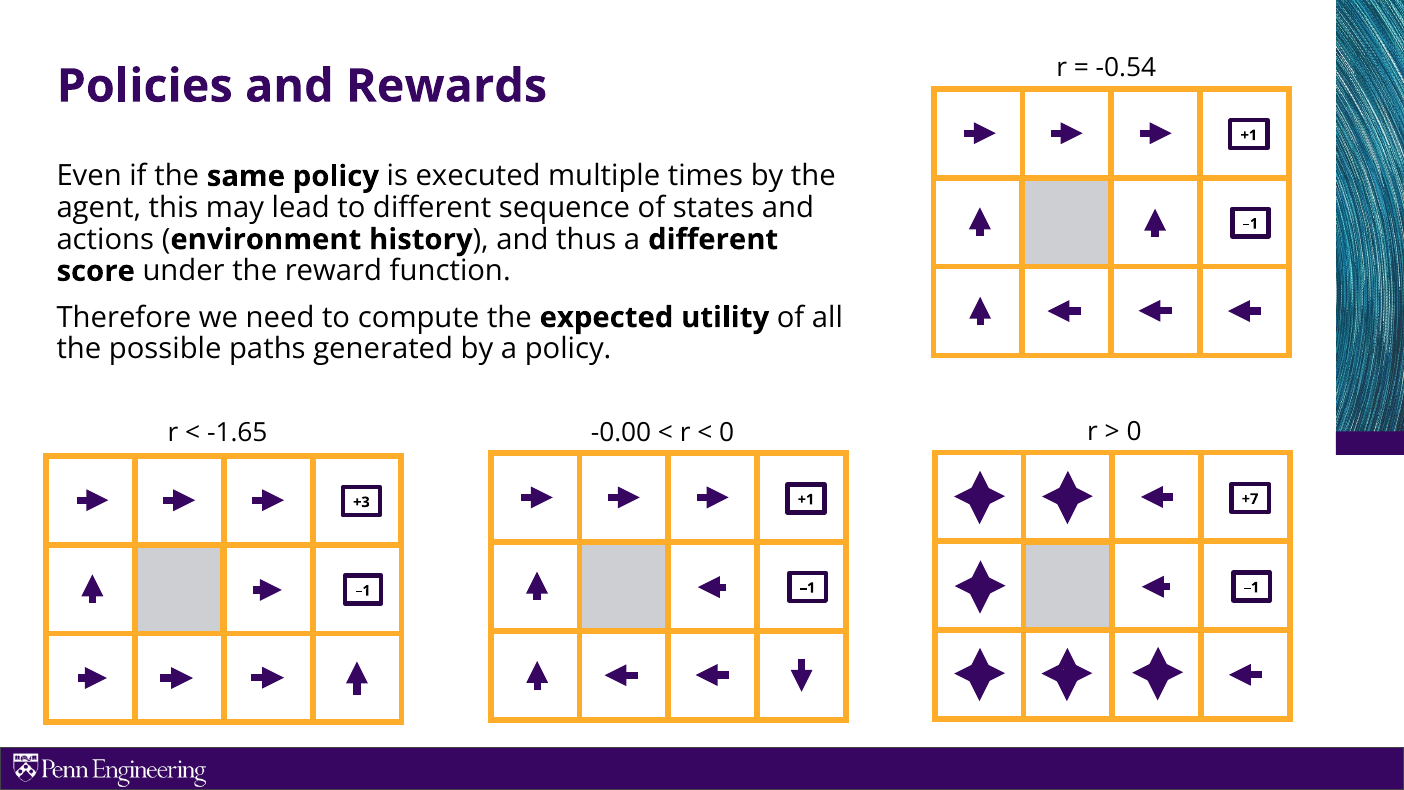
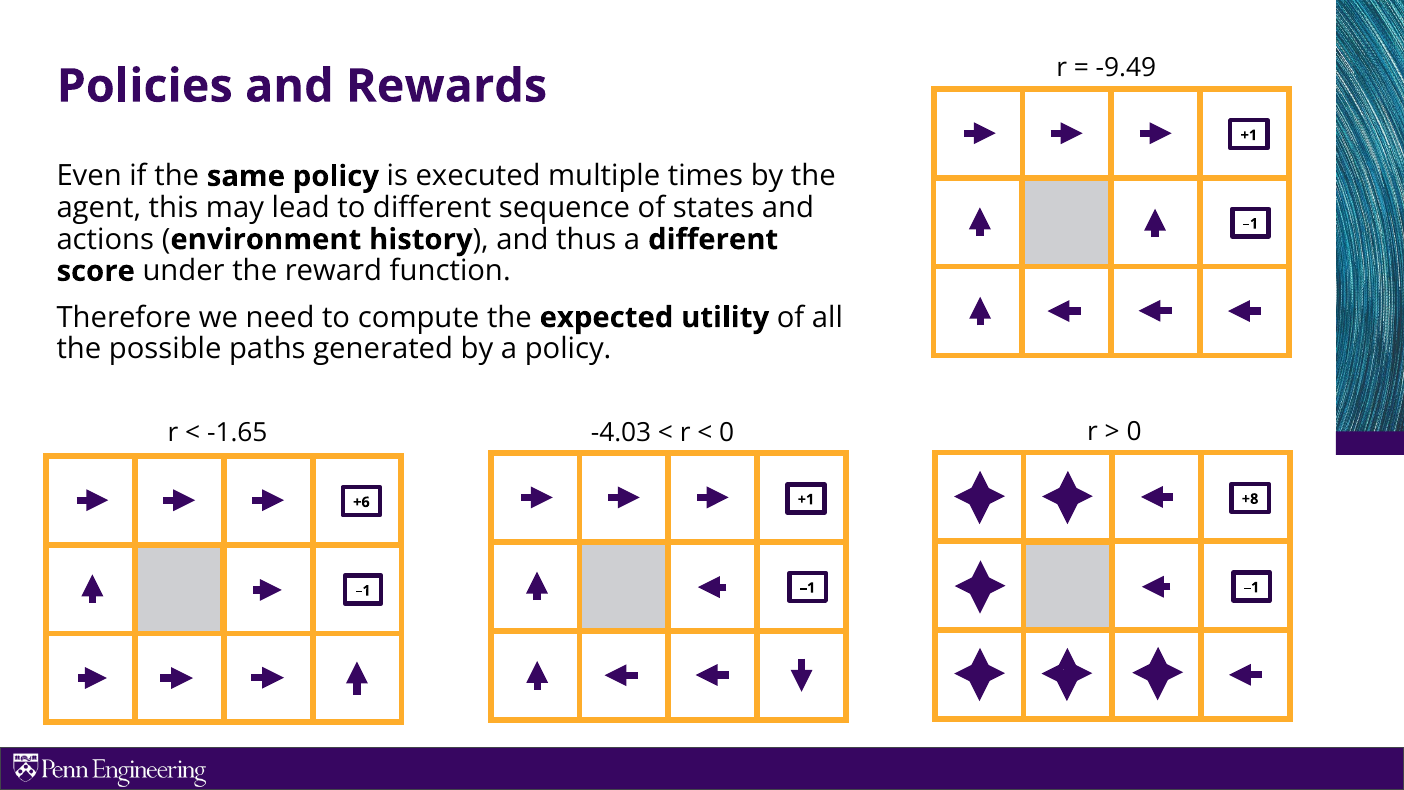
-0.54: -0.54 -> -9.49
-0.00: -0.00 -> -4.03
+7: +7 -> +8
+3: +3 -> +6
